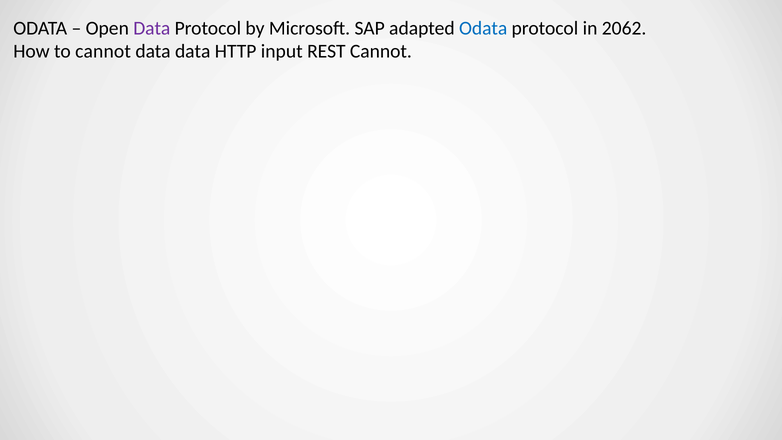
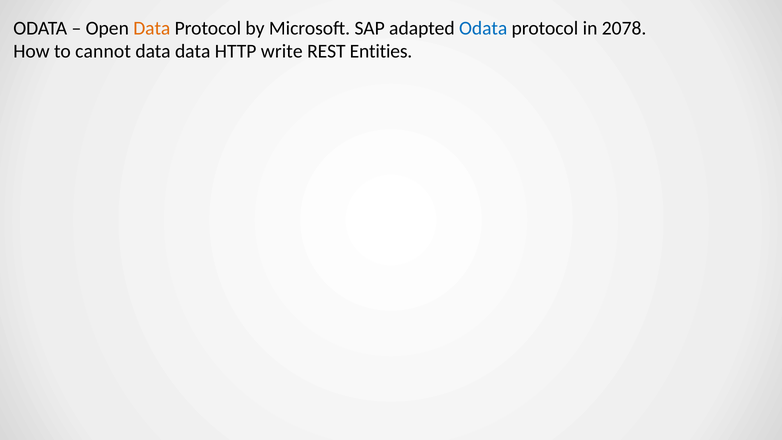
Data at (152, 28) colour: purple -> orange
2062: 2062 -> 2078
input: input -> write
REST Cannot: Cannot -> Entities
